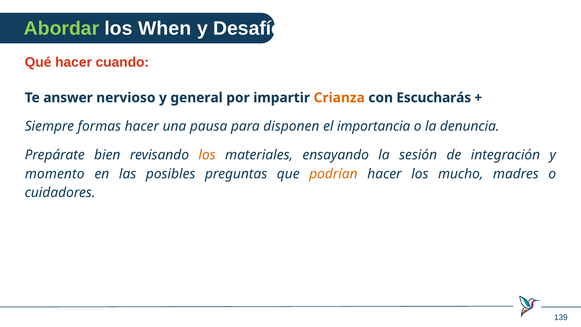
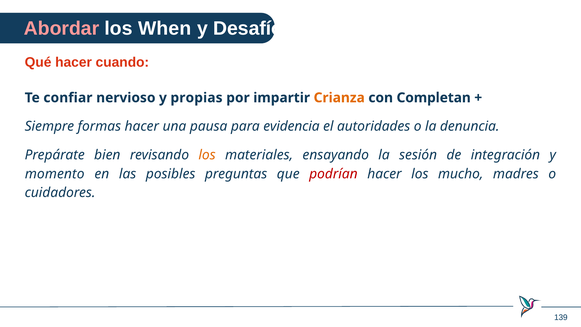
Abordar colour: light green -> pink
answer: answer -> confiar
general: general -> propias
Escucharás: Escucharás -> Completan
disponen: disponen -> evidencia
importancia: importancia -> autoridades
podrían colour: orange -> red
